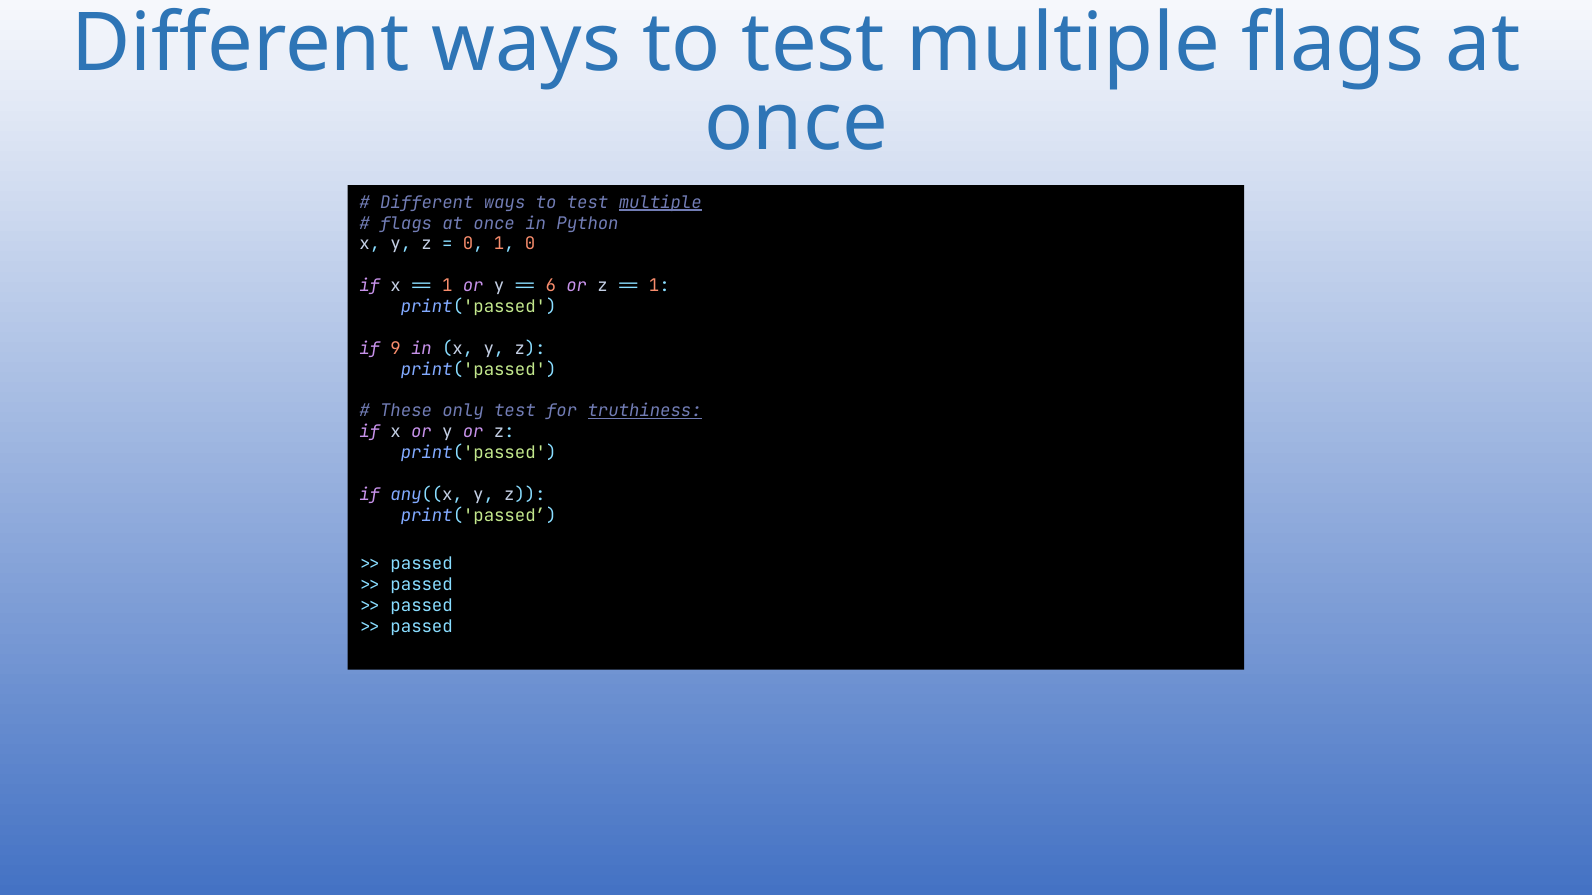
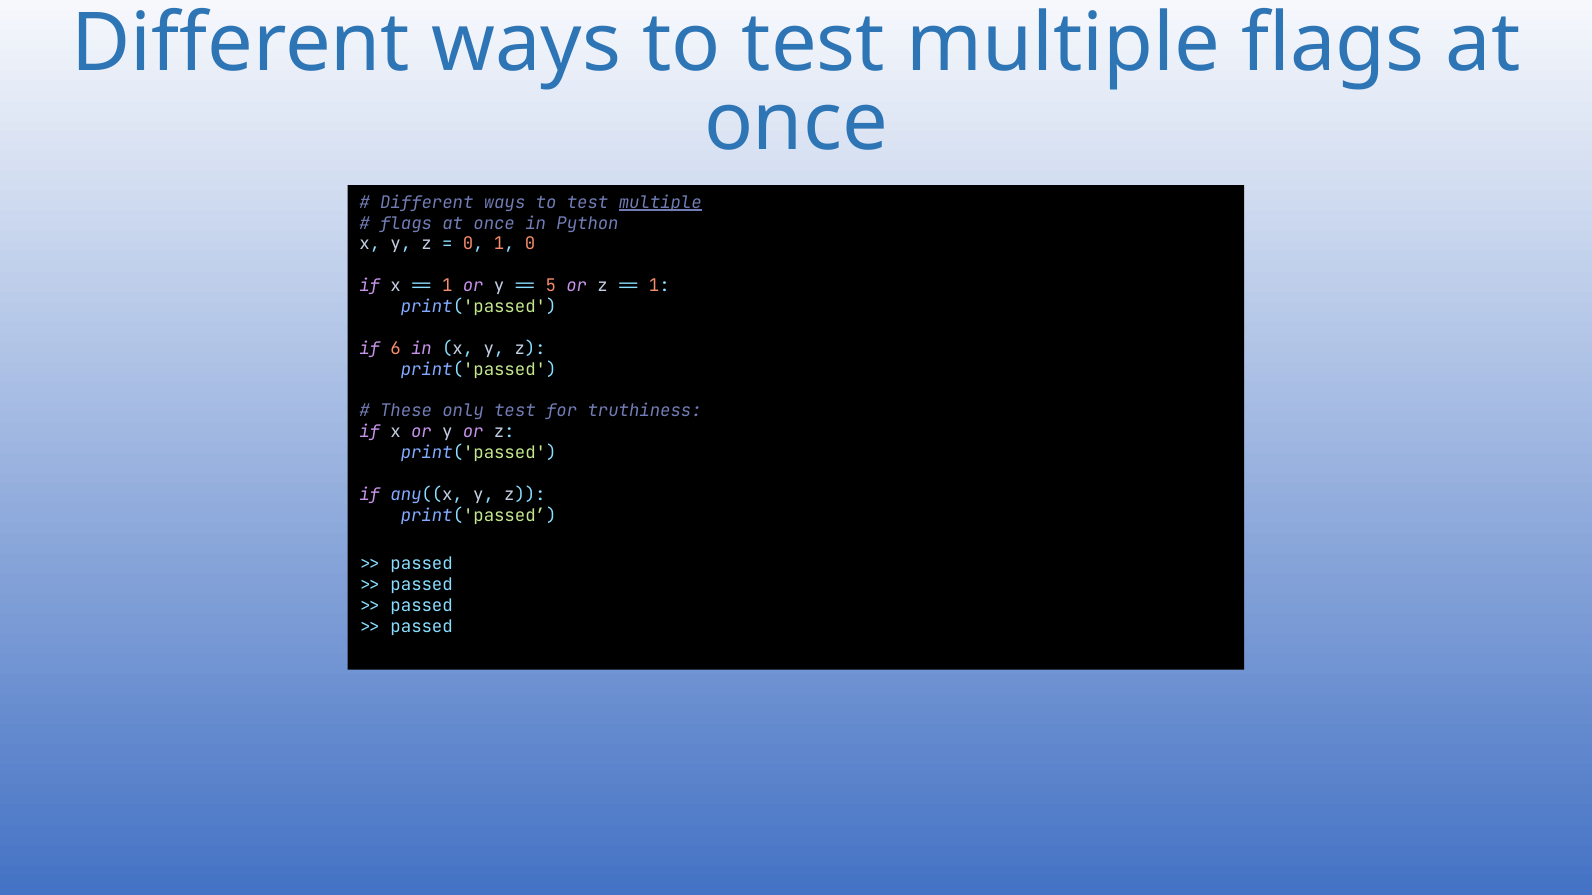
6: 6 -> 5
9: 9 -> 6
truthiness underline: present -> none
